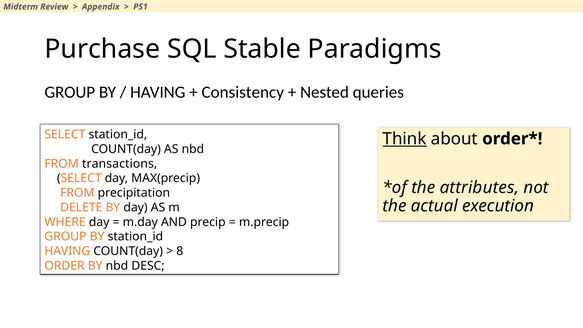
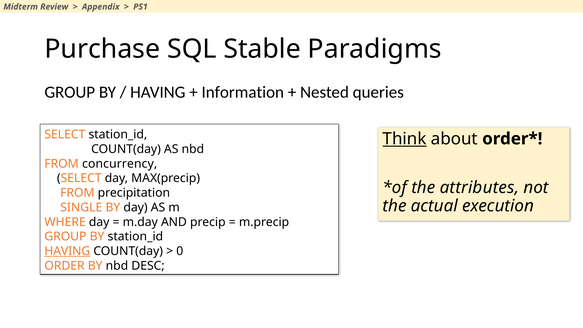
Consistency: Consistency -> Information
transactions: transactions -> concurrency
DELETE: DELETE -> SINGLE
HAVING at (67, 251) underline: none -> present
8: 8 -> 0
